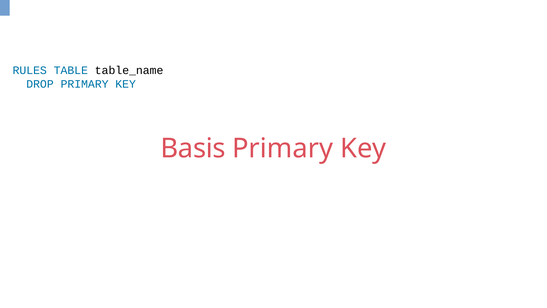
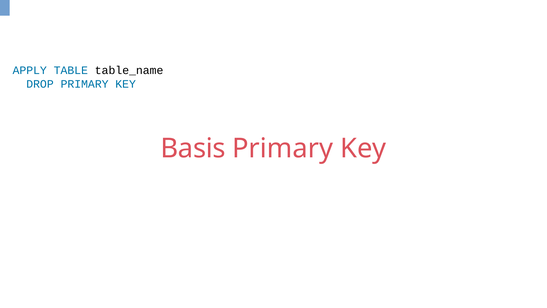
RULES: RULES -> APPLY
